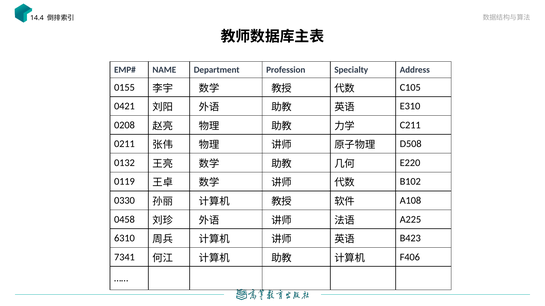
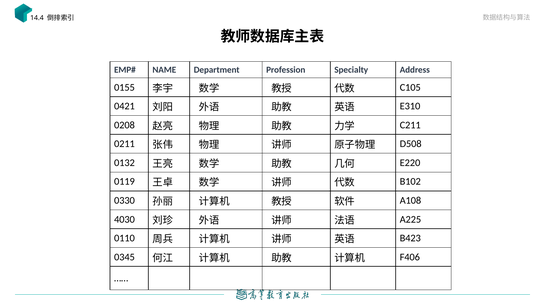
0458: 0458 -> 4030
6310: 6310 -> 0110
7341: 7341 -> 0345
